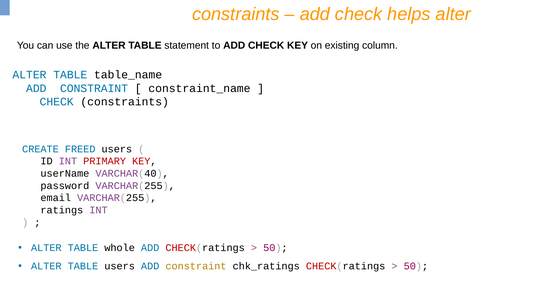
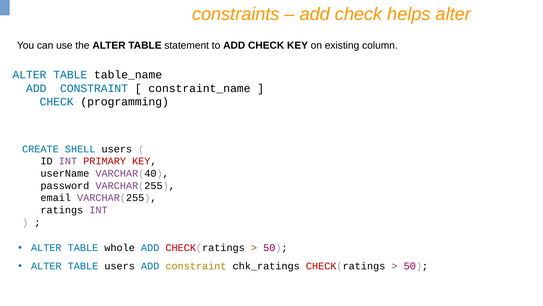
CHECK constraints: constraints -> programming
FREED: FREED -> SHELL
